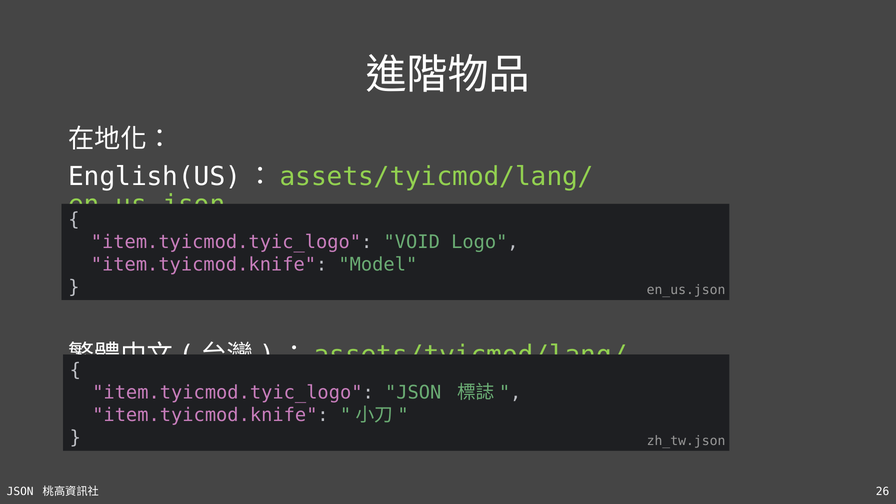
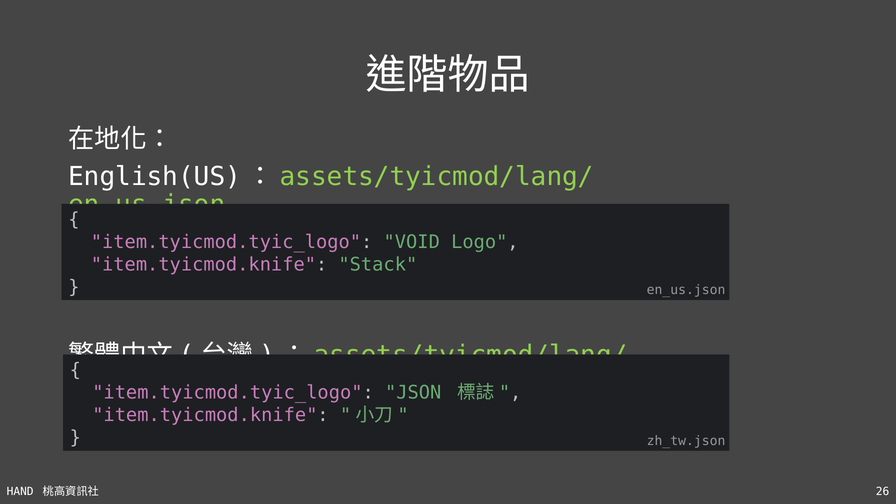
Model: Model -> Stack
JSON at (20, 491): JSON -> HAND
